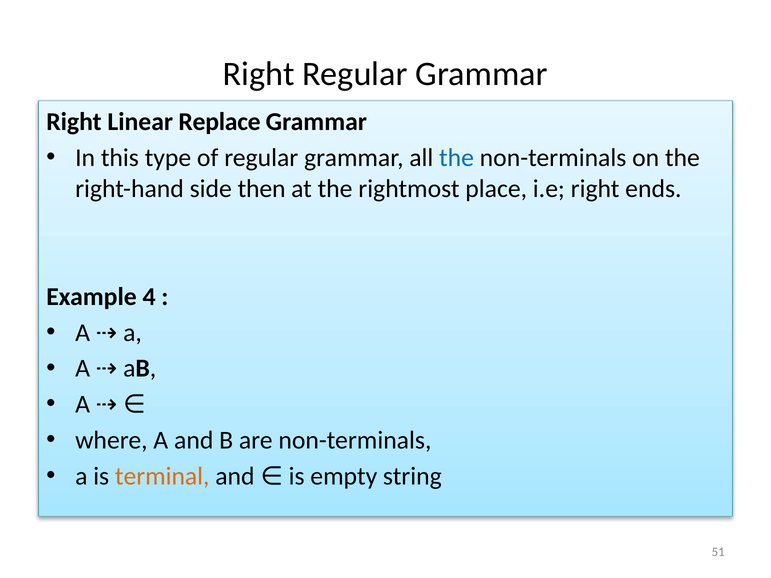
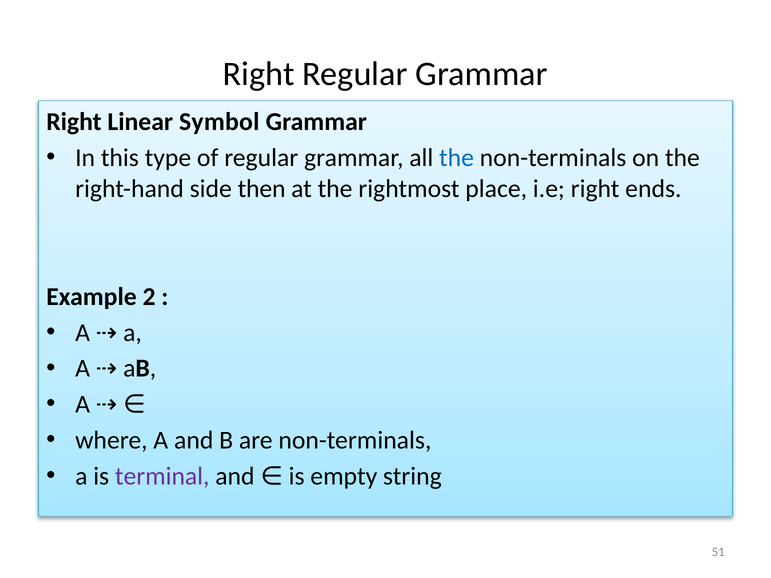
Replace: Replace -> Symbol
4: 4 -> 2
terminal colour: orange -> purple
